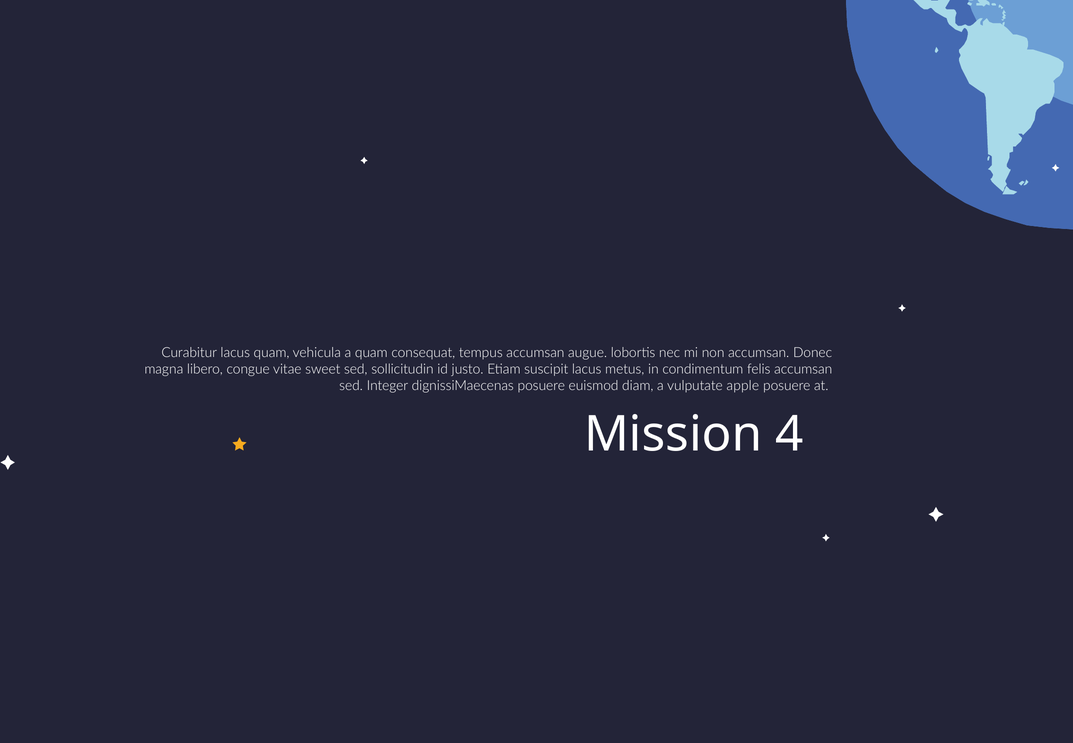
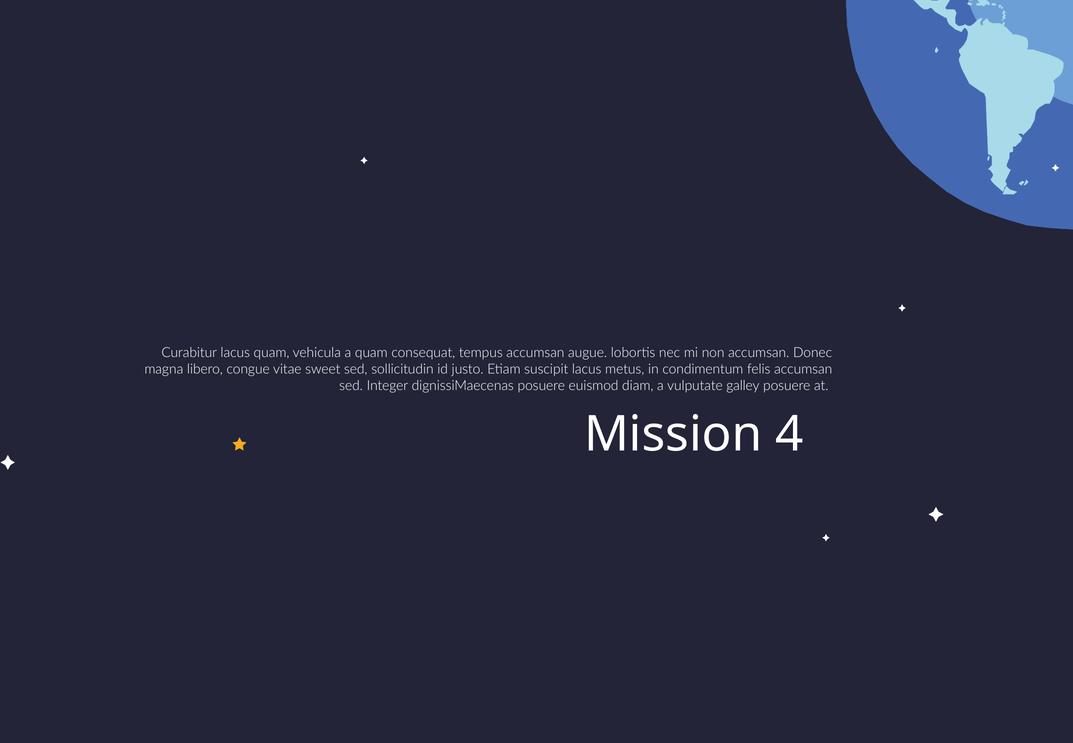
apple: apple -> galley
